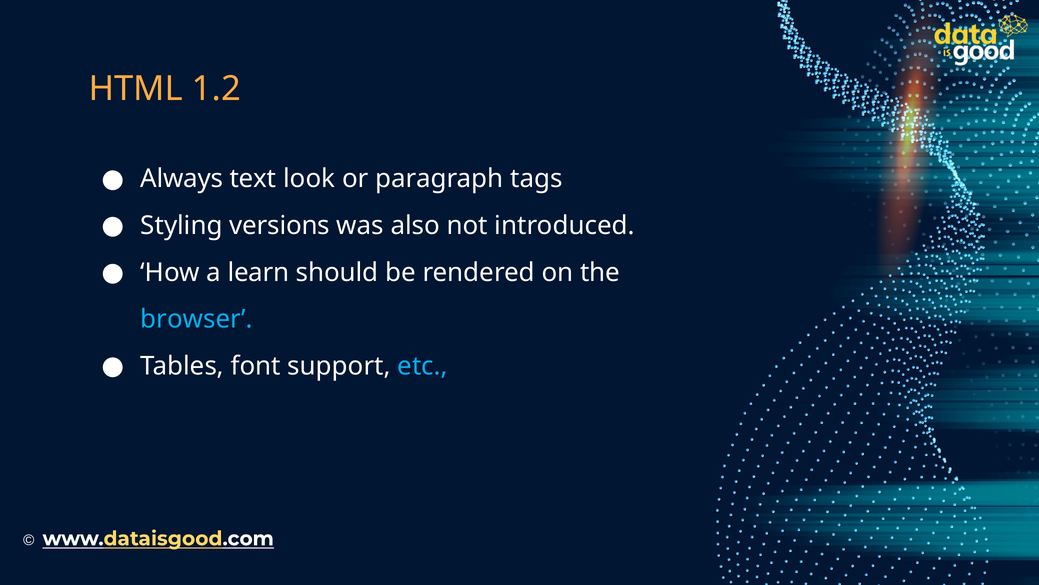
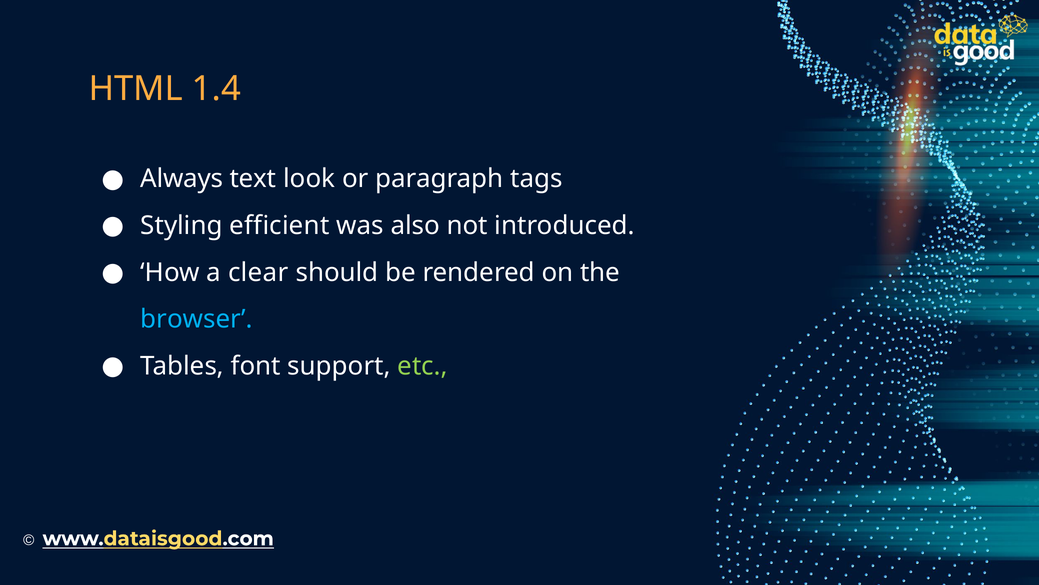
1.2: 1.2 -> 1.4
versions: versions -> efficient
learn: learn -> clear
etc colour: light blue -> light green
